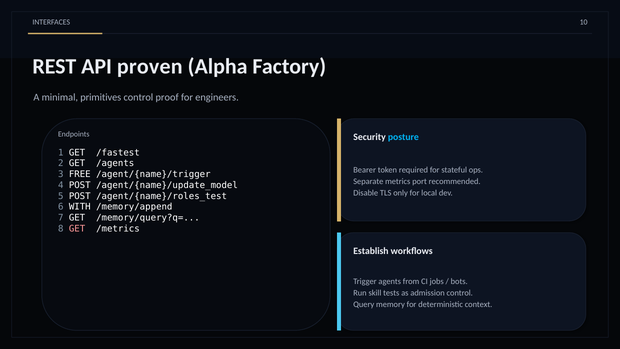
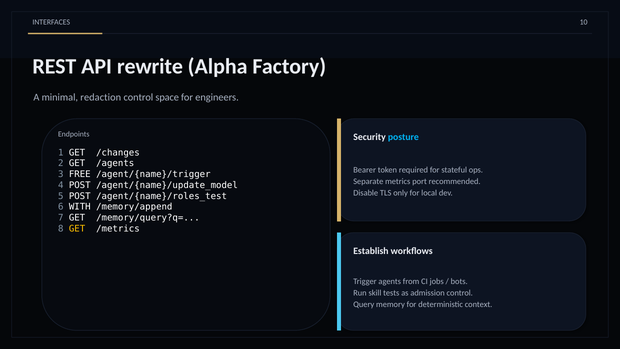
proven: proven -> rewrite
primitives: primitives -> redaction
proof: proof -> space
/fastest: /fastest -> /changes
GET at (77, 228) colour: pink -> yellow
